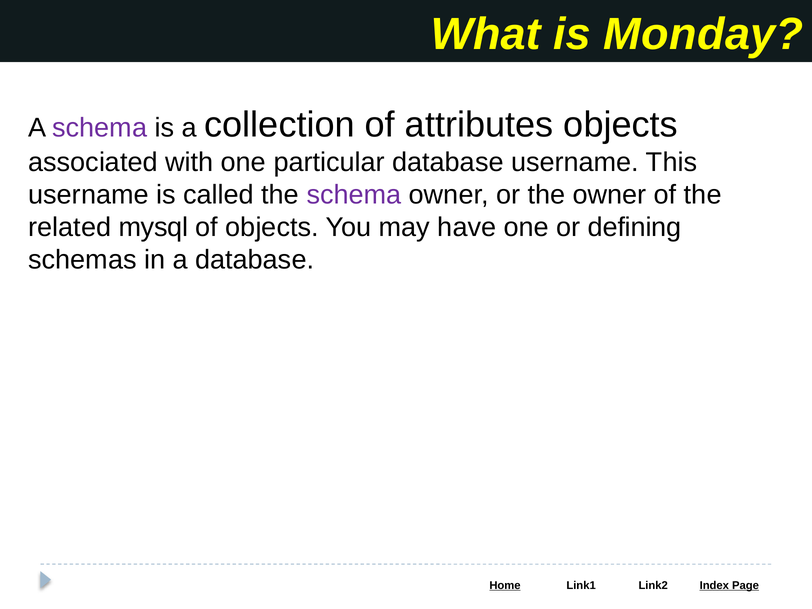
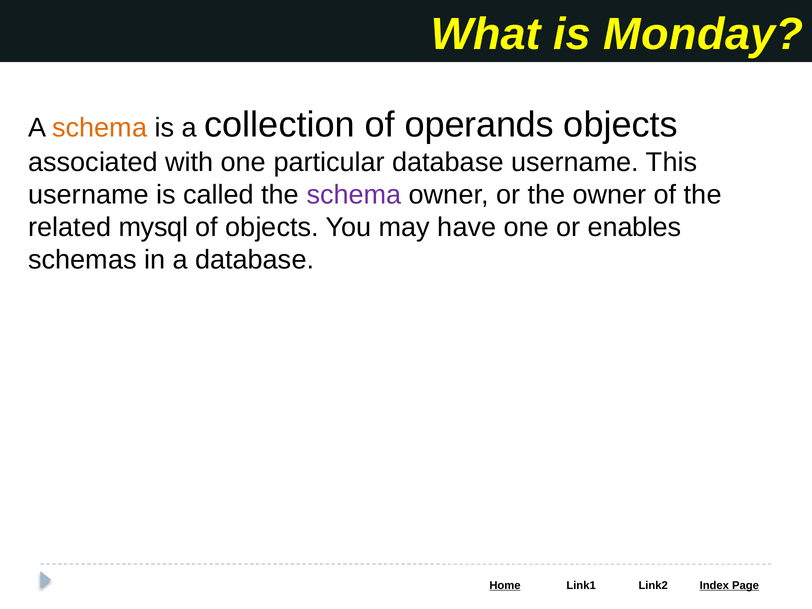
schema at (100, 128) colour: purple -> orange
attributes: attributes -> operands
defining: defining -> enables
